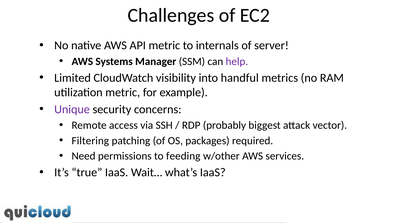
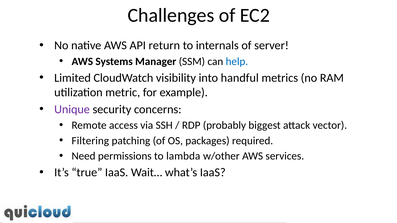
API metric: metric -> return
help colour: purple -> blue
feeding: feeding -> lambda
